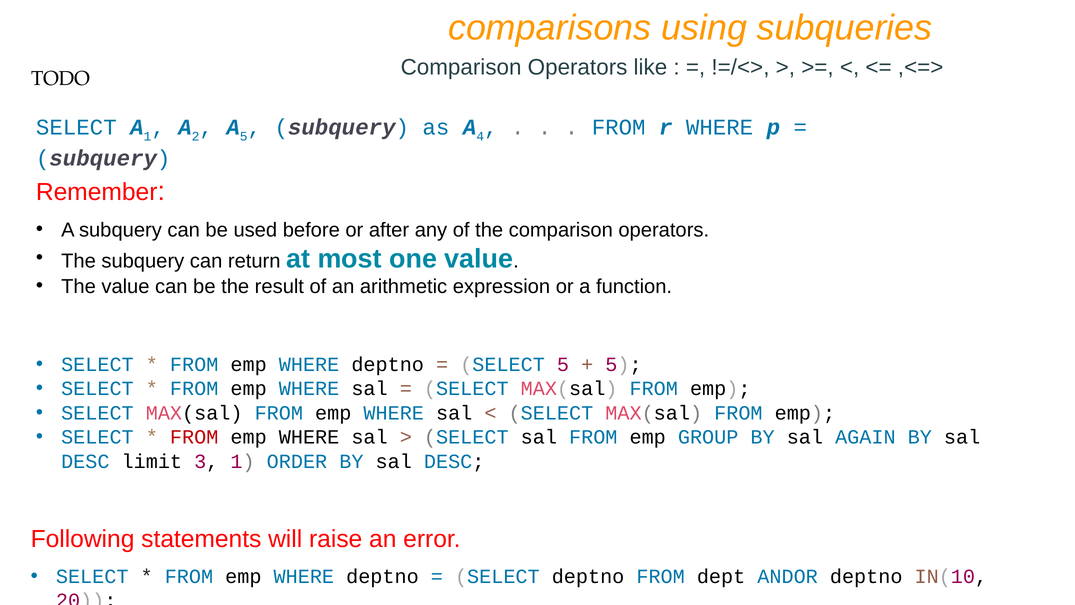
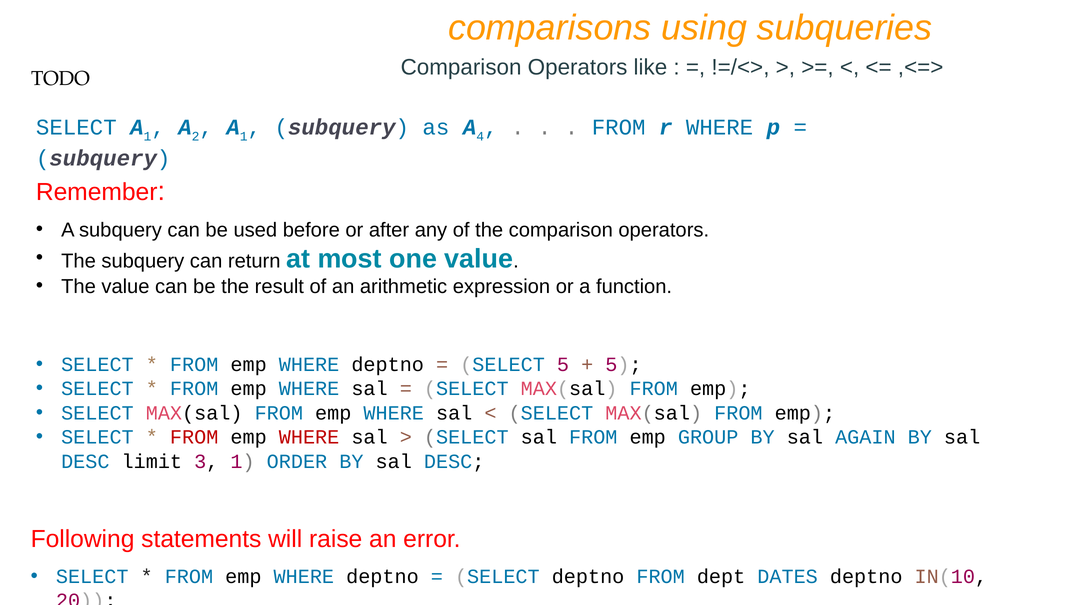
5 at (244, 136): 5 -> 1
WHERE at (309, 437) colour: black -> red
ANDOR: ANDOR -> DATES
